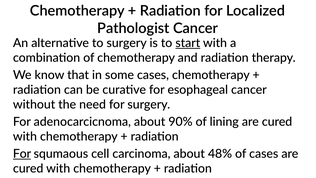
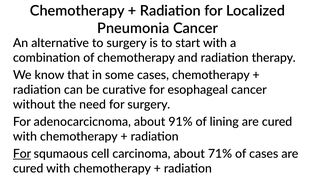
Pathologist: Pathologist -> Pneumonia
start underline: present -> none
90%: 90% -> 91%
48%: 48% -> 71%
